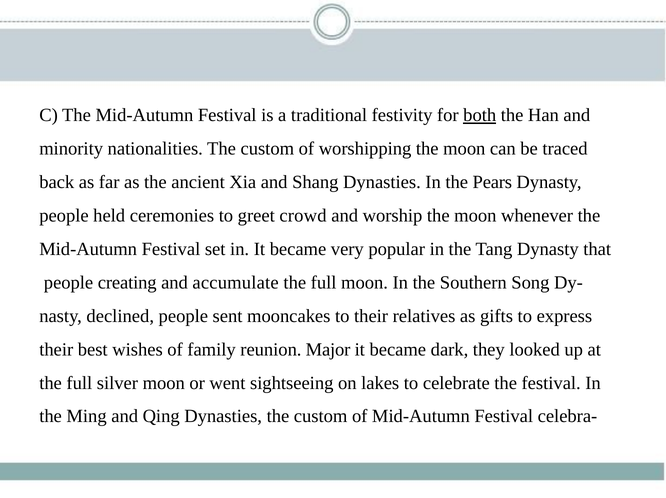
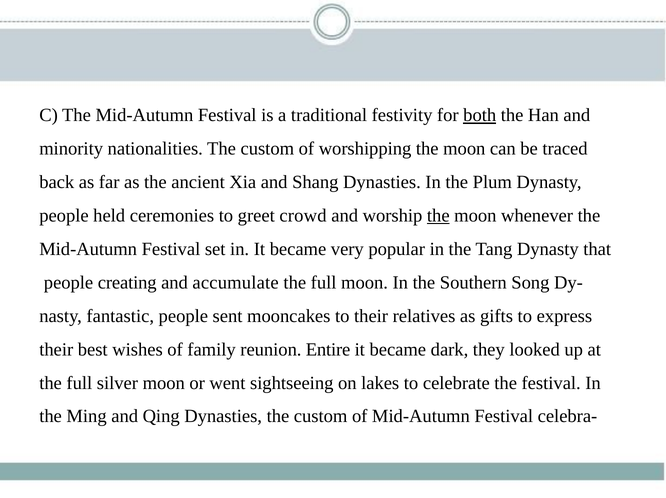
Pears: Pears -> Plum
the at (438, 216) underline: none -> present
declined: declined -> fantastic
Major: Major -> Entire
